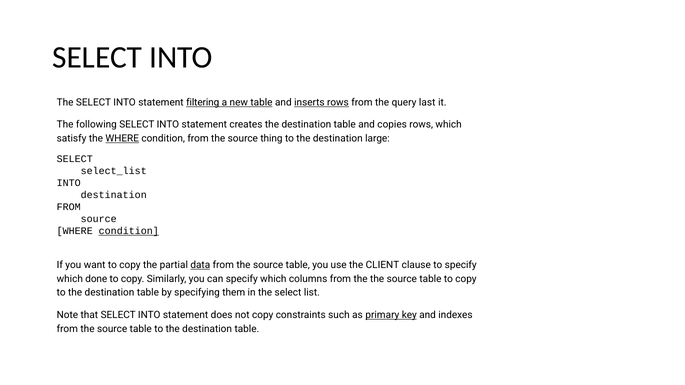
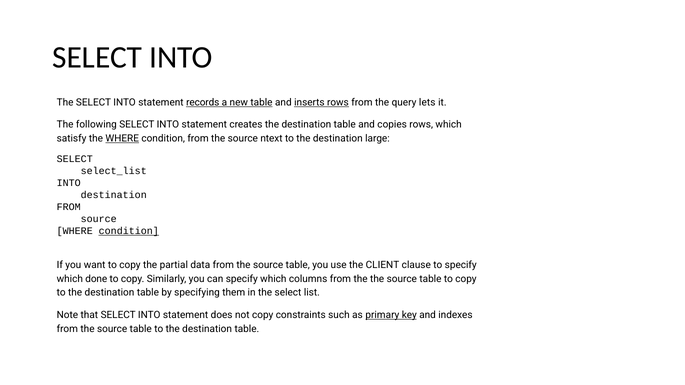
filtering: filtering -> records
last: last -> lets
thing: thing -> ntext
data underline: present -> none
